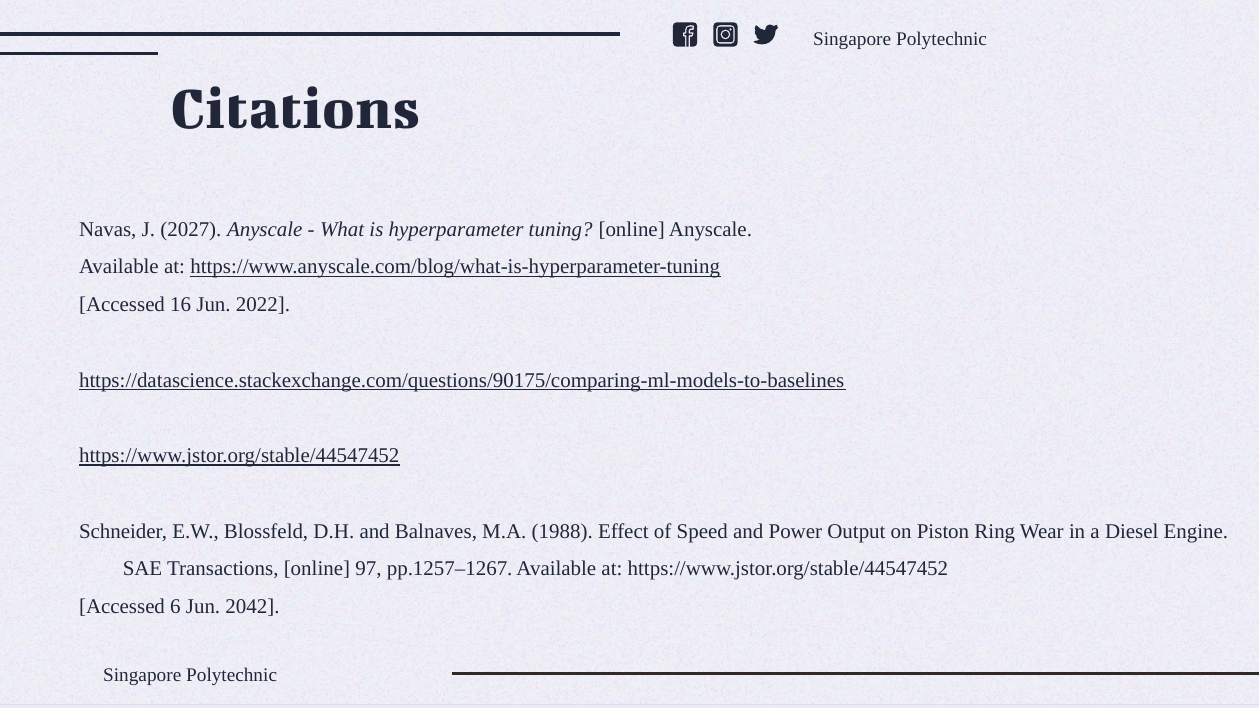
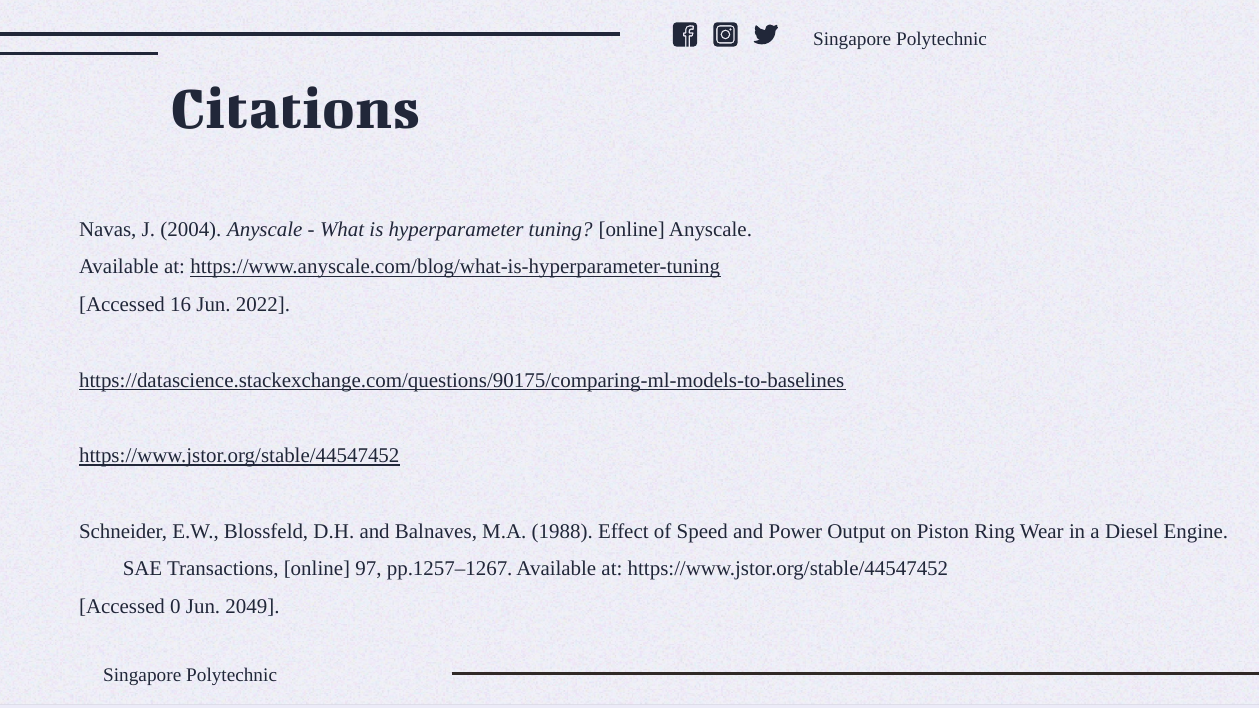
2027: 2027 -> 2004
6: 6 -> 0
2042: 2042 -> 2049
